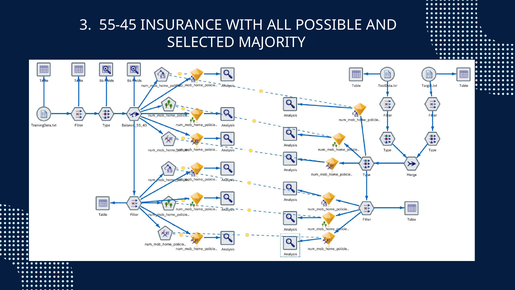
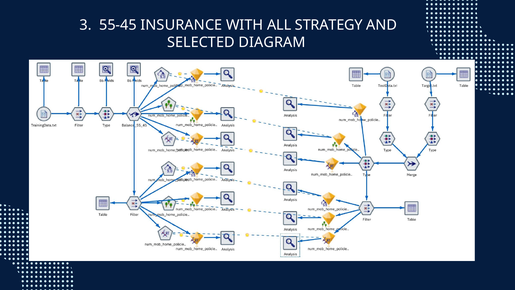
POSSIBLE: POSSIBLE -> STRATEGY
MAJORITY: MAJORITY -> DIAGRAM
